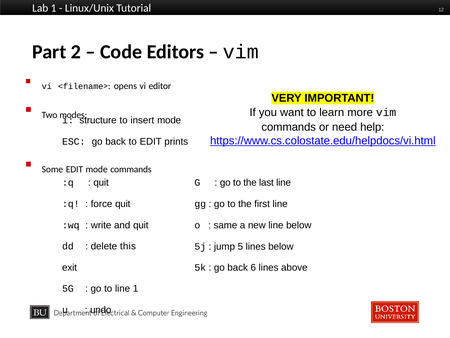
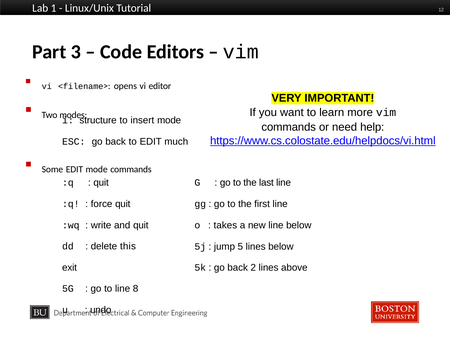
2: 2 -> 3
prints: prints -> much
same: same -> takes
6: 6 -> 2
line 1: 1 -> 8
